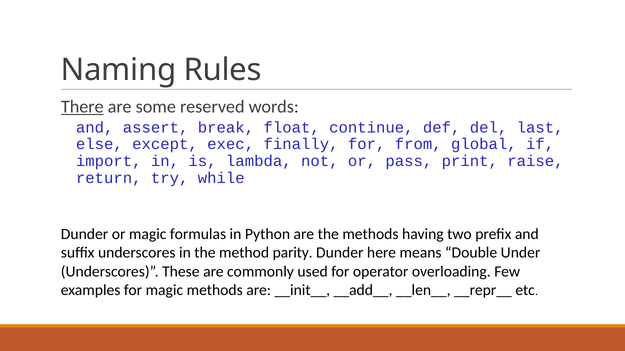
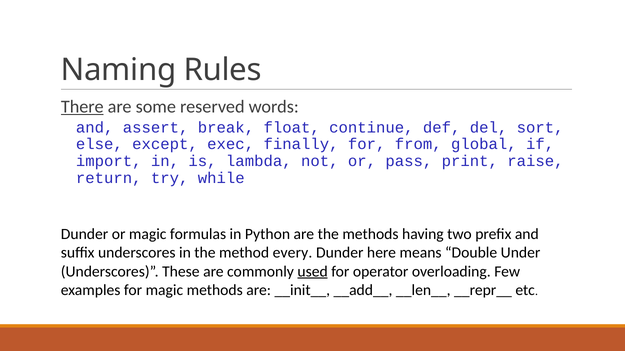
last: last -> sort
parity: parity -> every
used underline: none -> present
